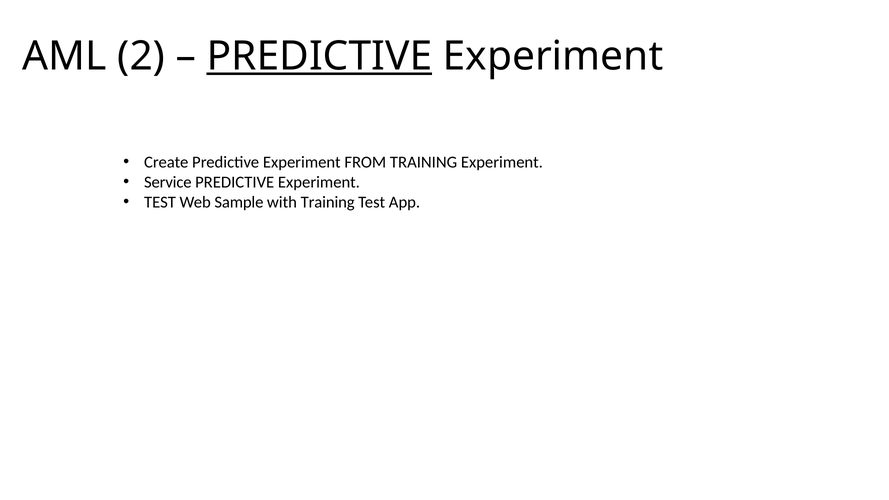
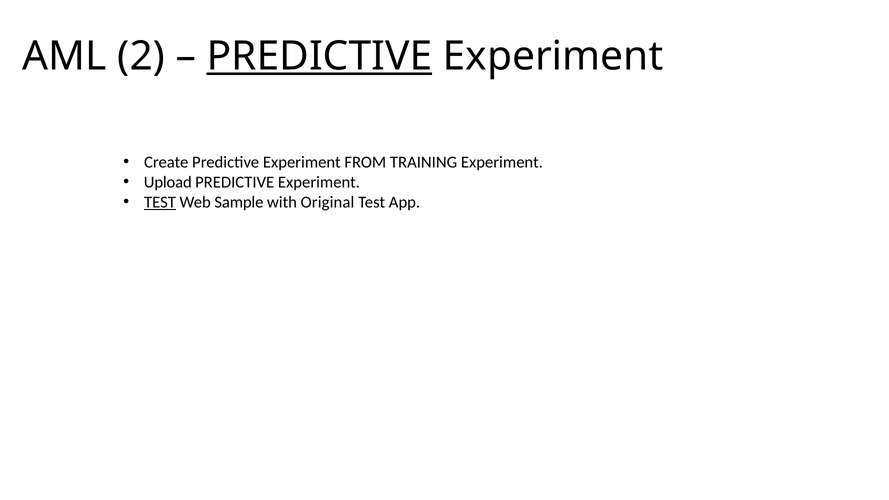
Service: Service -> Upload
TEST at (160, 202) underline: none -> present
with Training: Training -> Original
